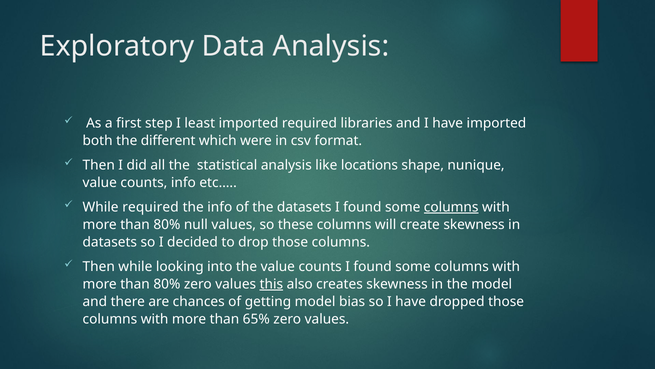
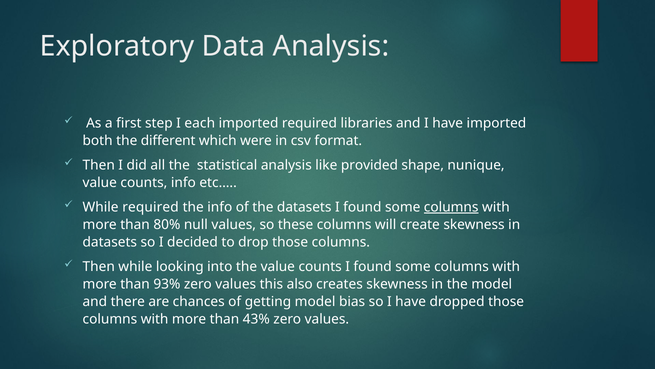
least: least -> each
locations: locations -> provided
80% at (167, 284): 80% -> 93%
this underline: present -> none
65%: 65% -> 43%
